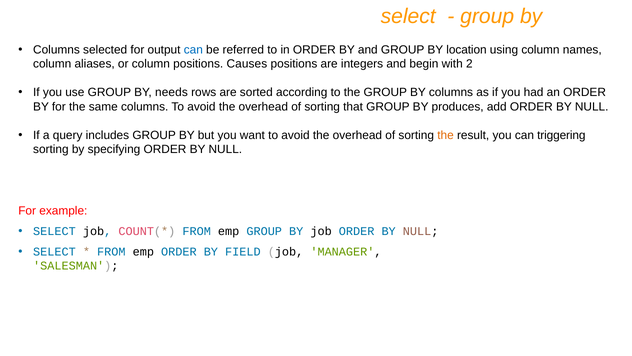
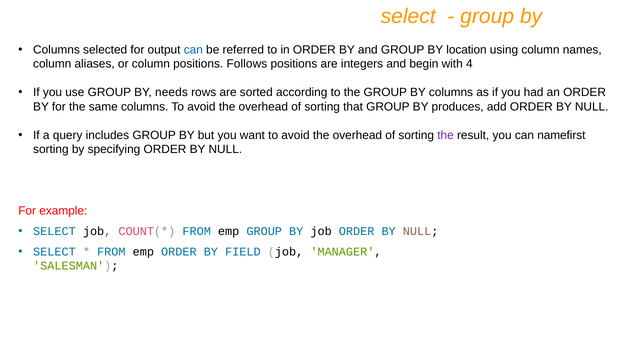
Causes: Causes -> Follows
2: 2 -> 4
the at (446, 135) colour: orange -> purple
triggering: triggering -> namefirst
